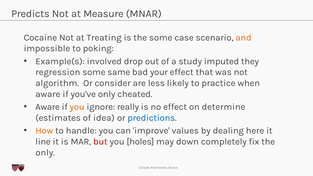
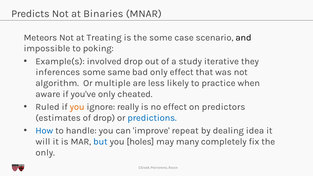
Measure: Measure -> Binaries
Cocaine: Cocaine -> Meteors
and colour: orange -> black
imputed: imputed -> iterative
regression: regression -> inferences
bad your: your -> only
consider: consider -> multiple
Aware at (48, 107): Aware -> Ruled
determine: determine -> predictors
of idea: idea -> drop
How colour: orange -> blue
values: values -> repeat
here: here -> idea
line: line -> will
but colour: red -> blue
down: down -> many
